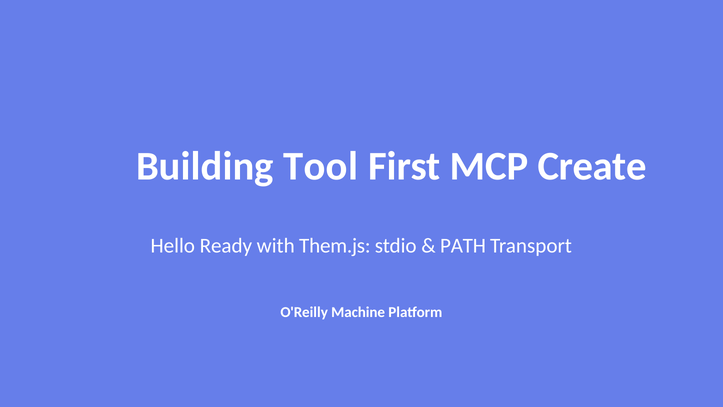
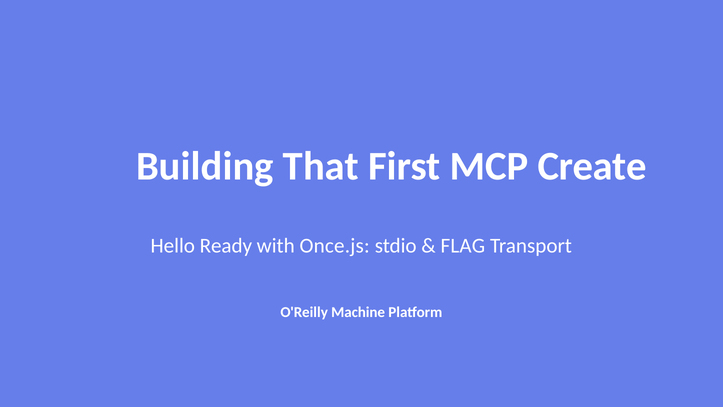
Tool: Tool -> That
Them.js: Them.js -> Once.js
PATH: PATH -> FLAG
